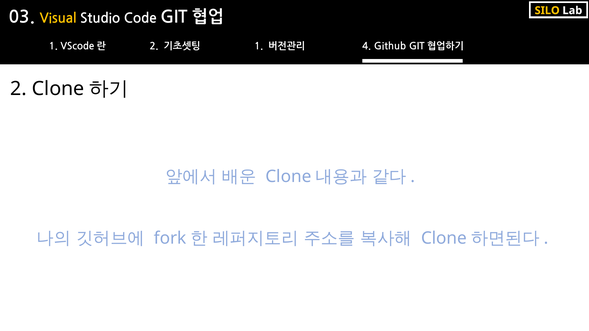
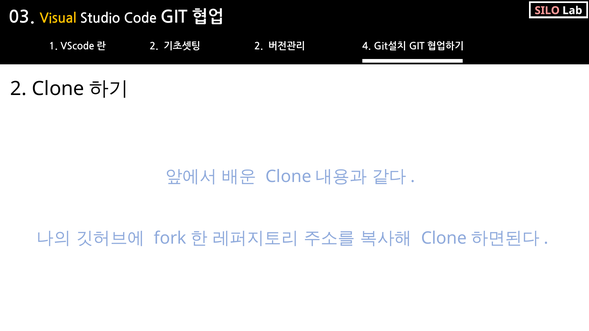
SILO colour: yellow -> pink
Github: Github -> Git설치
1 at (259, 46): 1 -> 2
